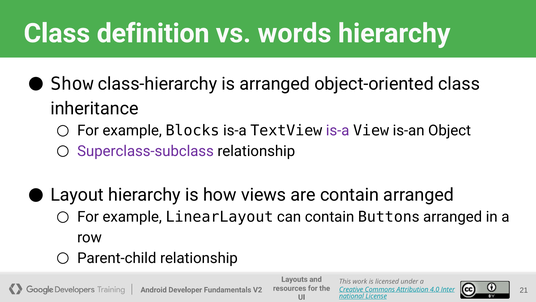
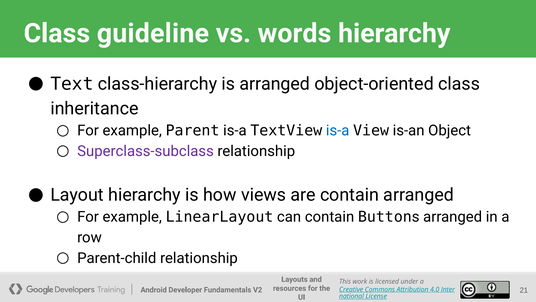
definition: definition -> guideline
Show: Show -> Text
Blocks: Blocks -> Parent
is-a at (338, 130) colour: purple -> blue
